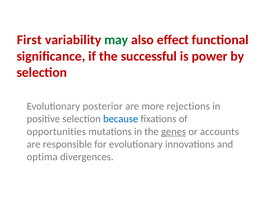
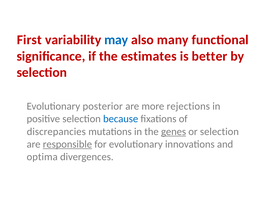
may colour: green -> blue
effect: effect -> many
successful: successful -> estimates
power: power -> better
opportunities: opportunities -> discrepancies
or accounts: accounts -> selection
responsible underline: none -> present
